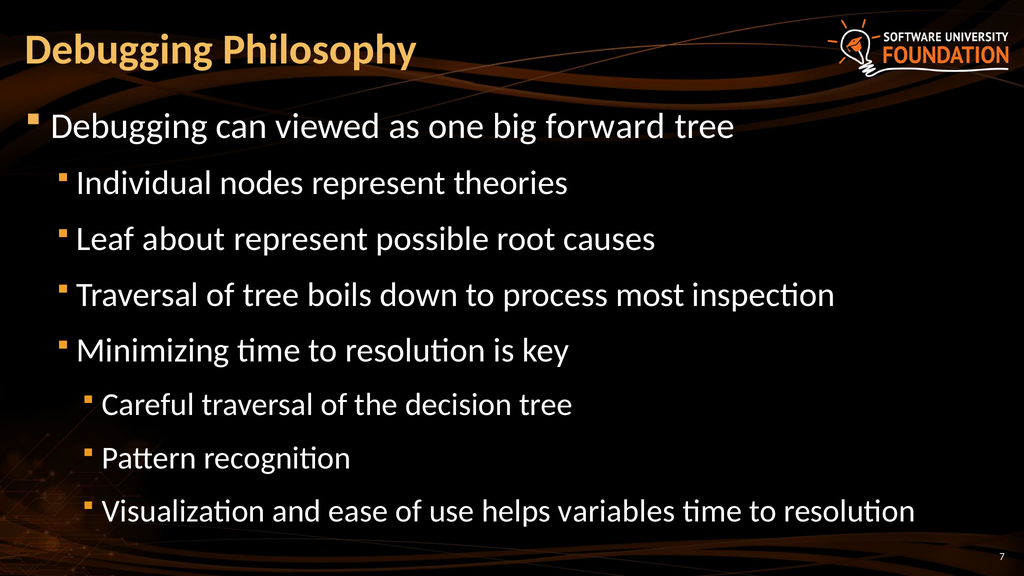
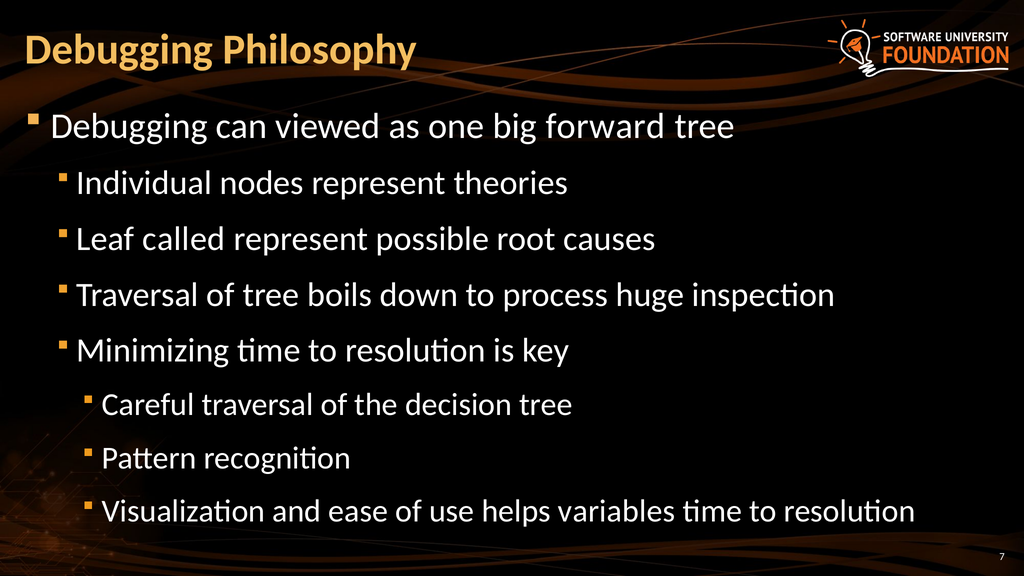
about: about -> called
most: most -> huge
